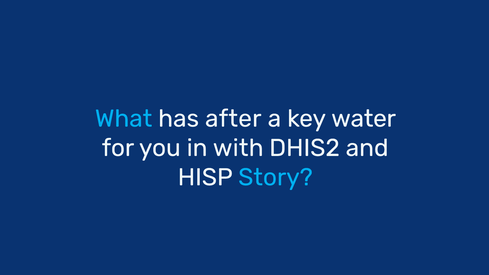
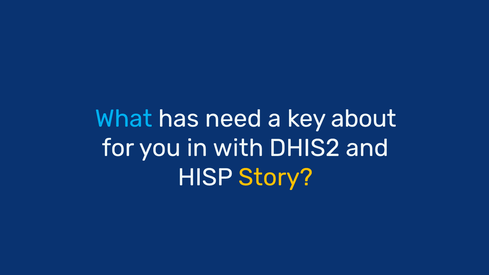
after: after -> need
water: water -> about
Story colour: light blue -> yellow
